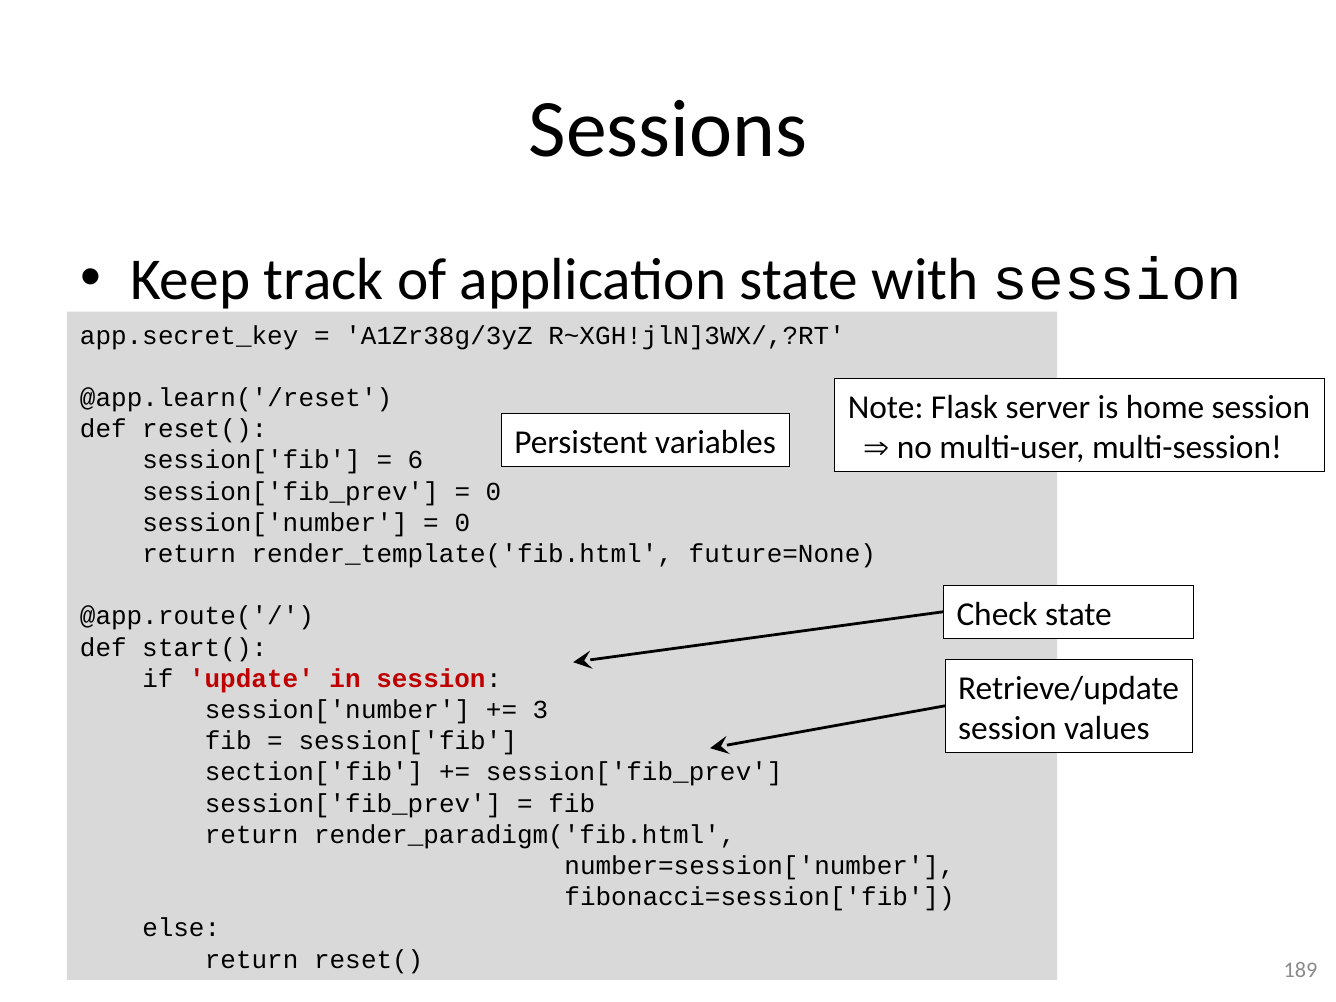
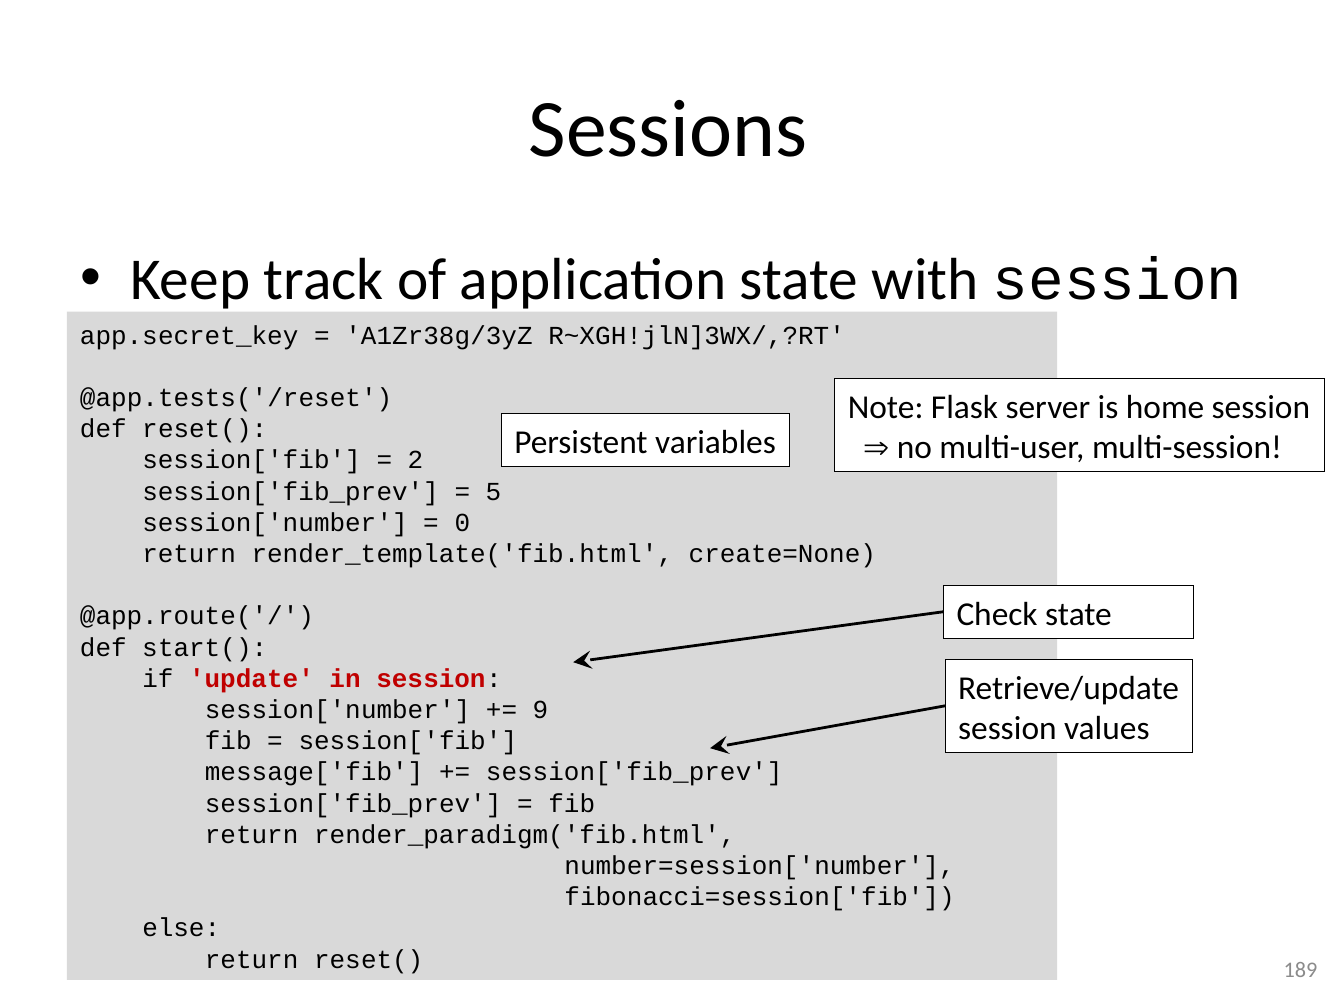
@app.learn('/reset: @app.learn('/reset -> @app.tests('/reset
6: 6 -> 2
0 at (493, 492): 0 -> 5
future=None: future=None -> create=None
3: 3 -> 9
section['fib: section['fib -> message['fib
